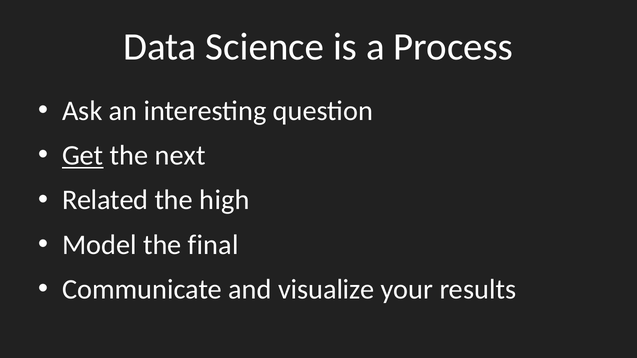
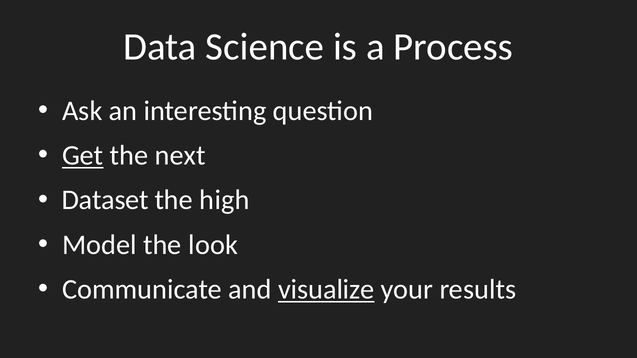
Related: Related -> Dataset
final: final -> look
visualize underline: none -> present
